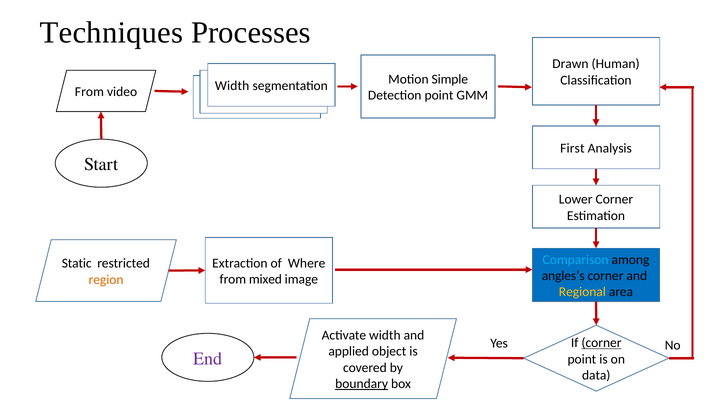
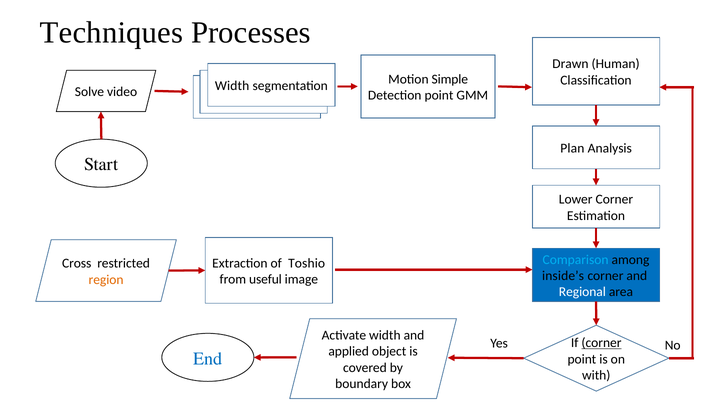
From at (89, 92): From -> Solve
First: First -> Plan
Where: Where -> Toshio
Static: Static -> Cross
angles’s: angles’s -> inside’s
mixed: mixed -> useful
Regional colour: yellow -> white
End colour: purple -> blue
data: data -> with
boundary underline: present -> none
